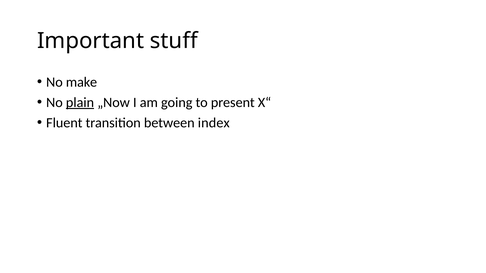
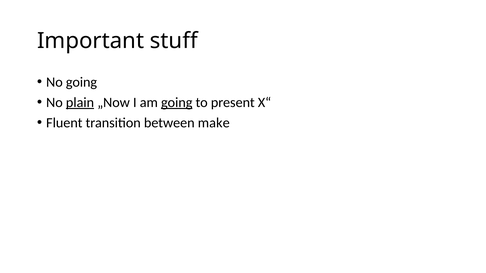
No make: make -> going
going at (177, 103) underline: none -> present
index: index -> make
